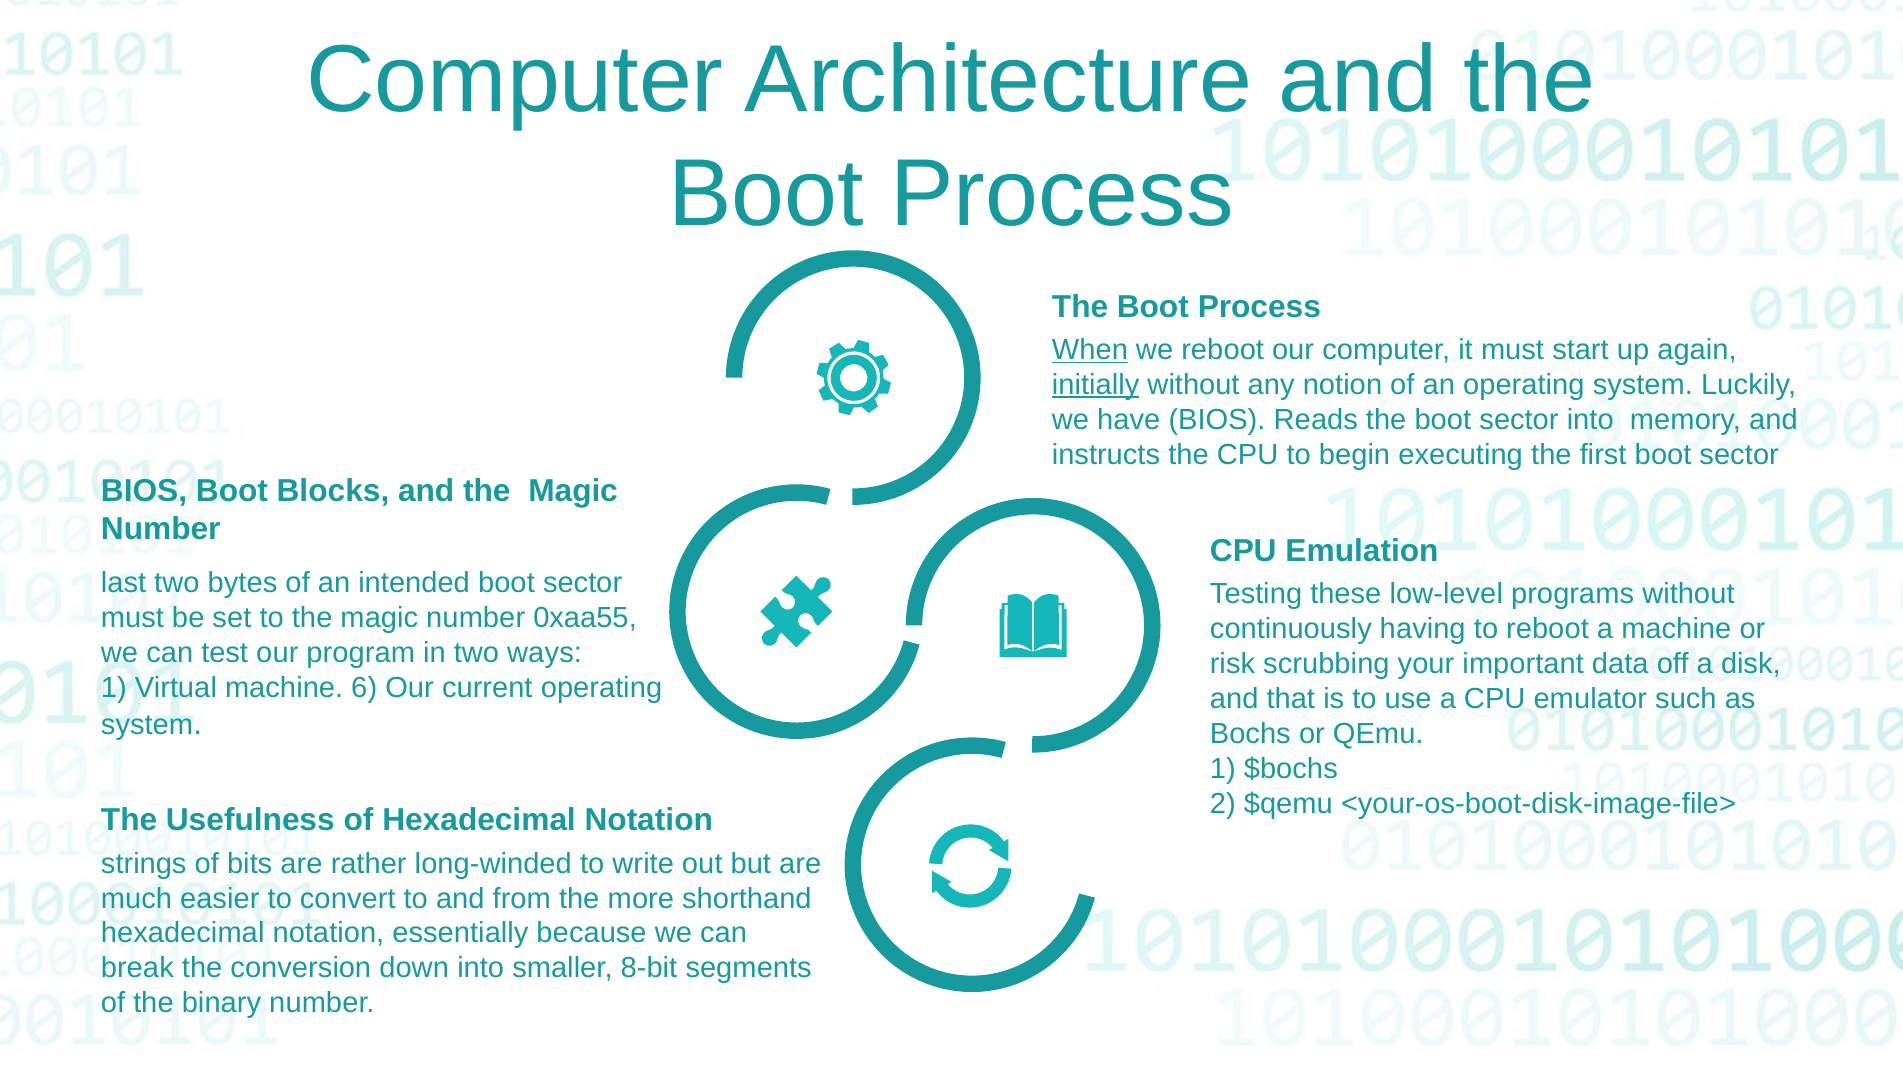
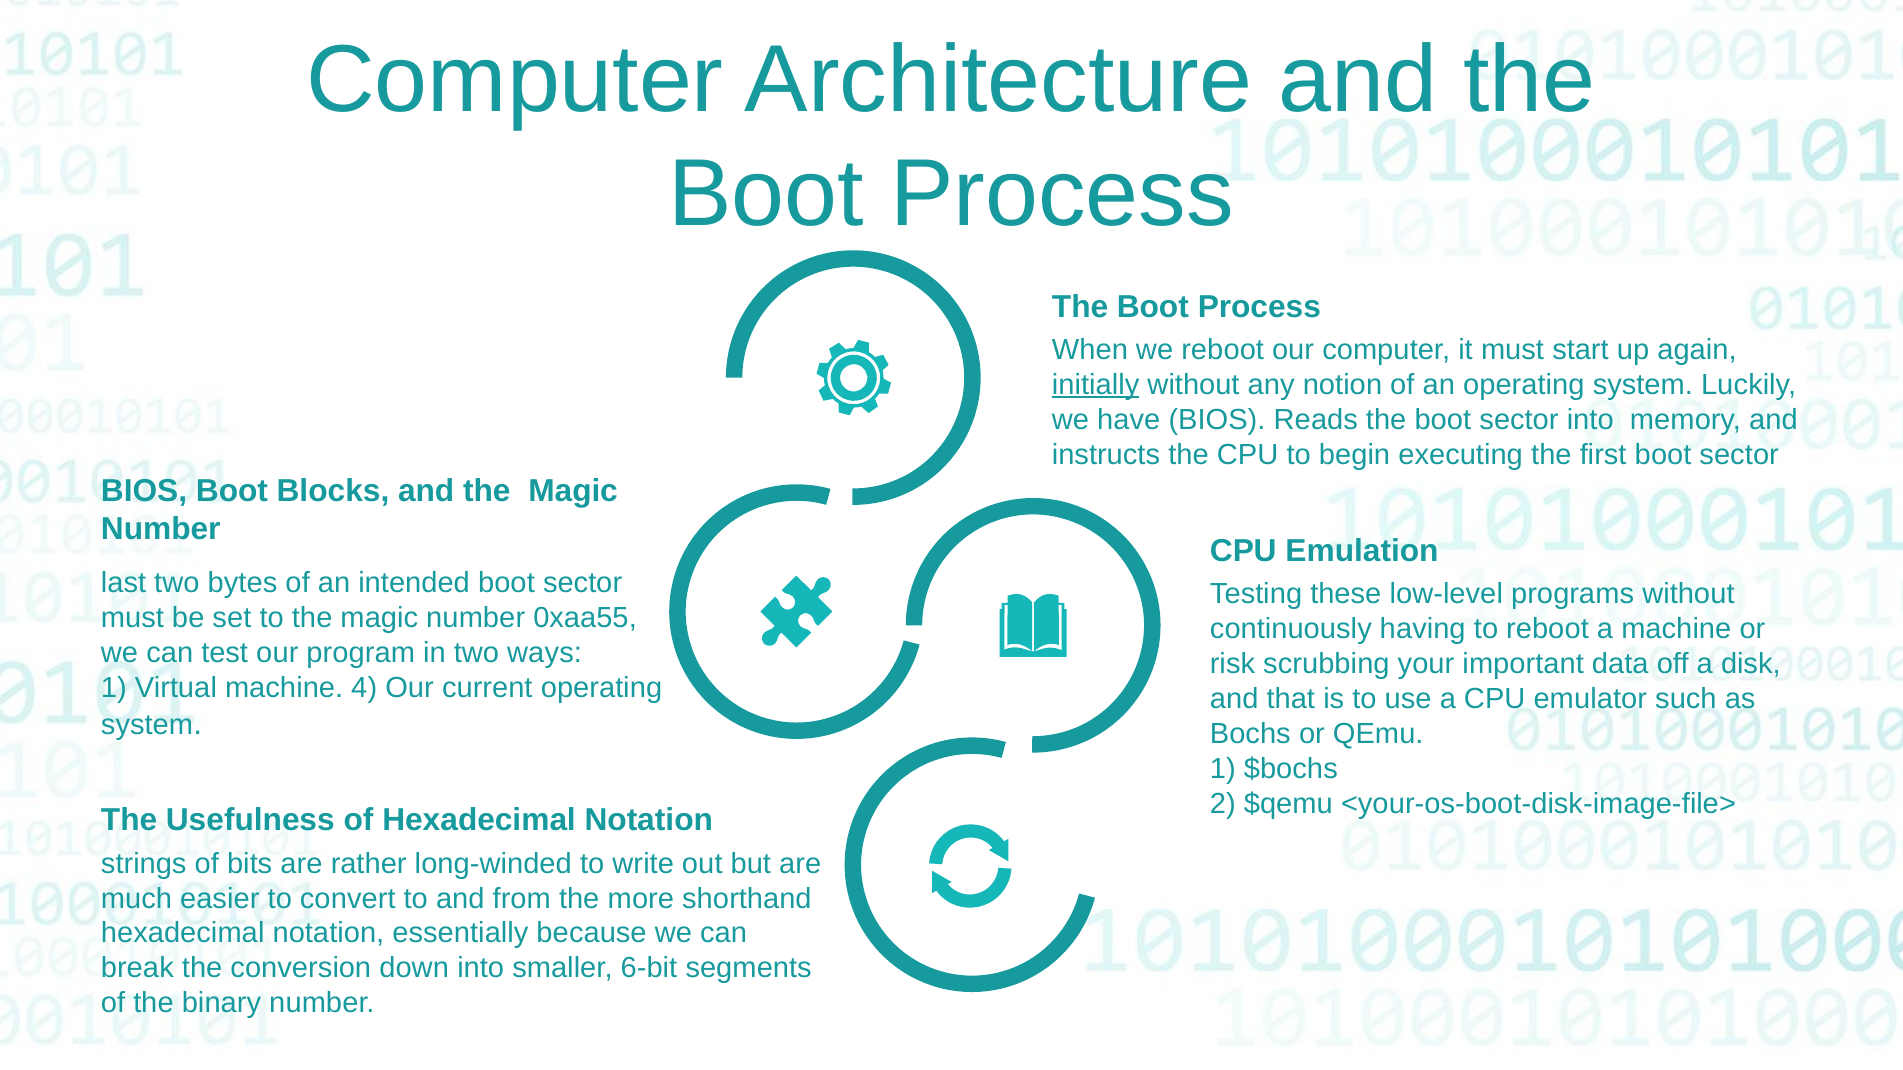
When underline: present -> none
6: 6 -> 4
8-bit: 8-bit -> 6-bit
